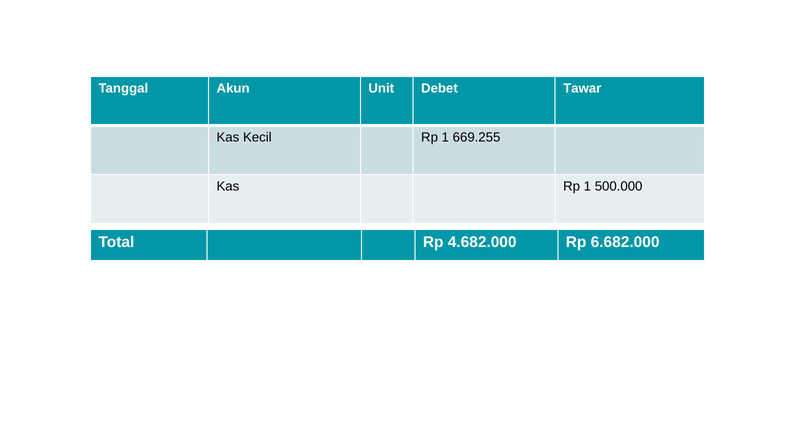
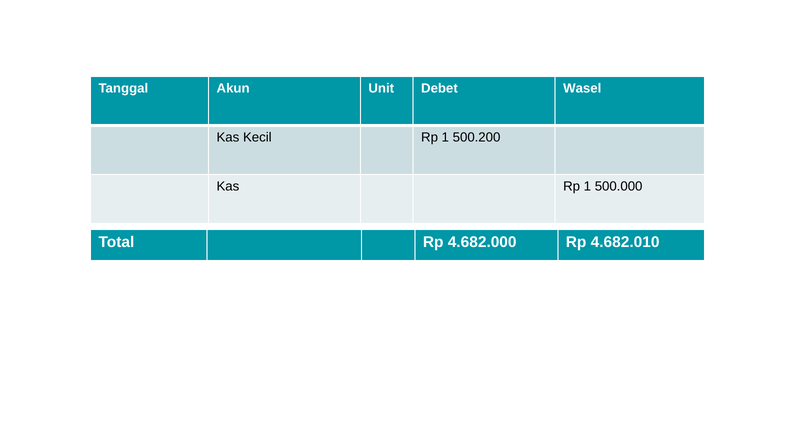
Tawar: Tawar -> Wasel
669.255: 669.255 -> 500.200
6.682.000: 6.682.000 -> 4.682.010
